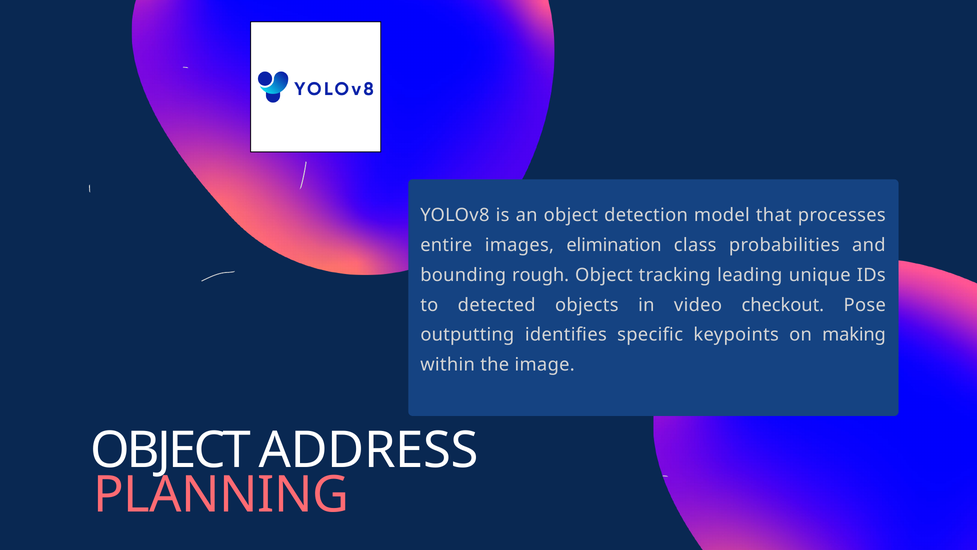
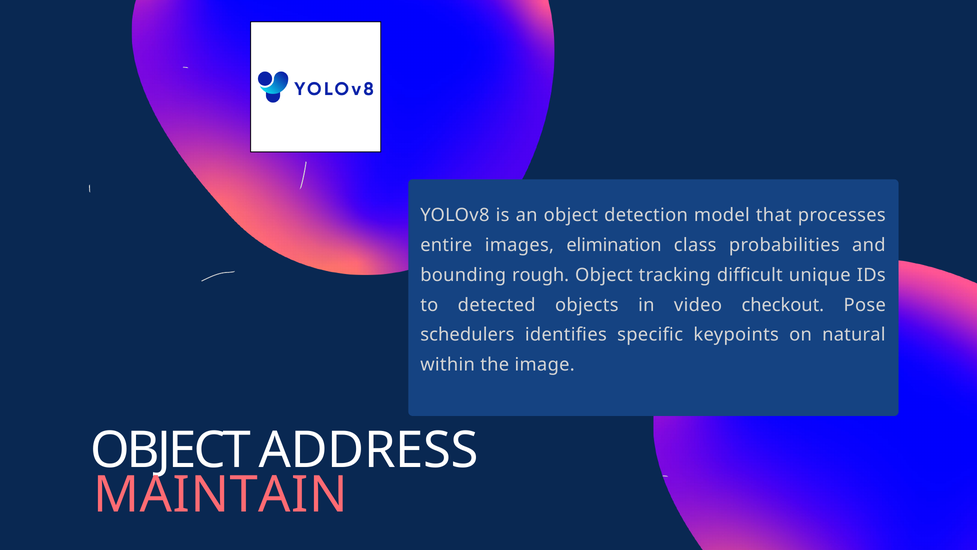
leading: leading -> difficult
outputting: outputting -> schedulers
making: making -> natural
PLANNING: PLANNING -> MAINTAIN
